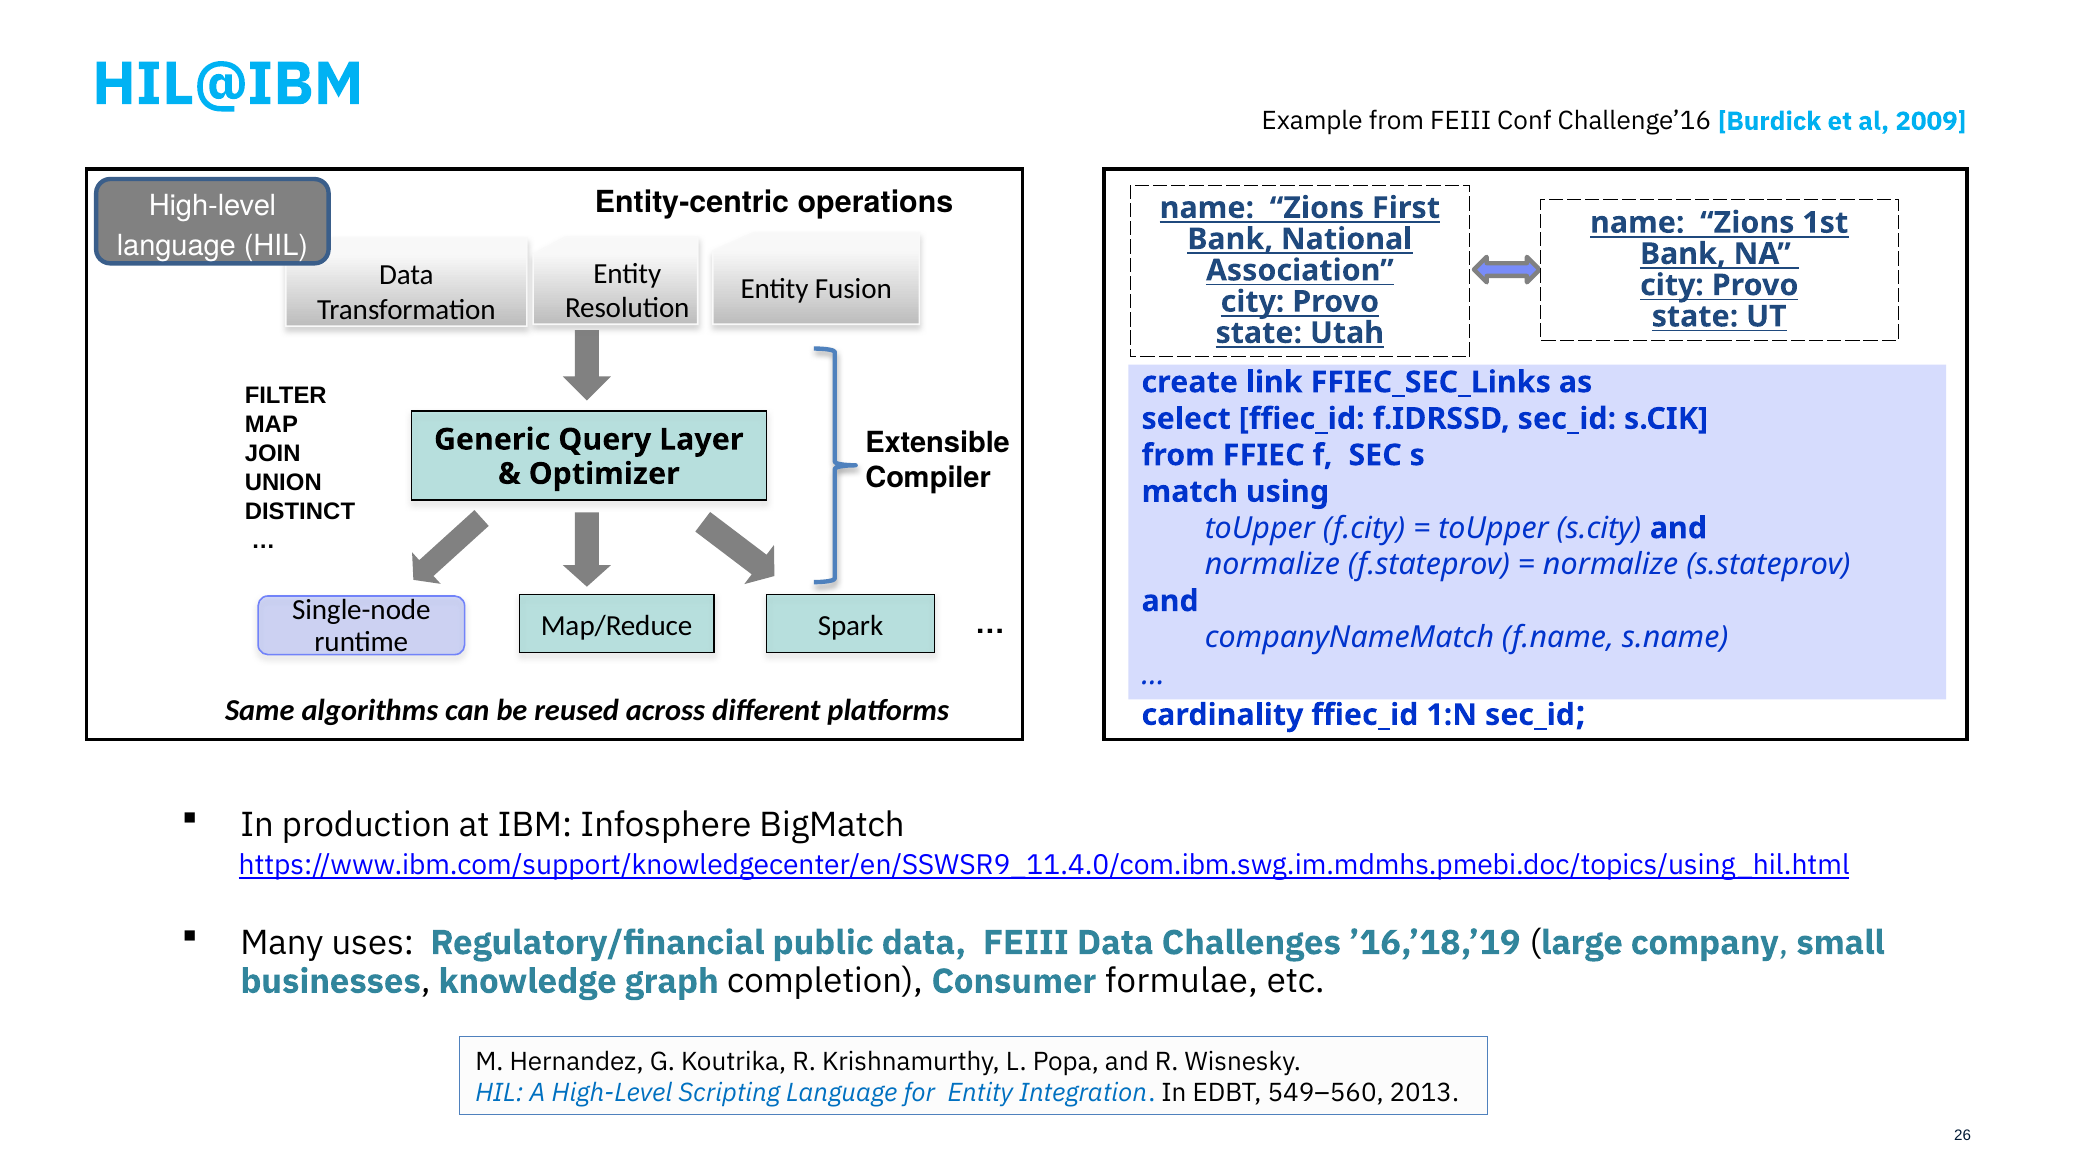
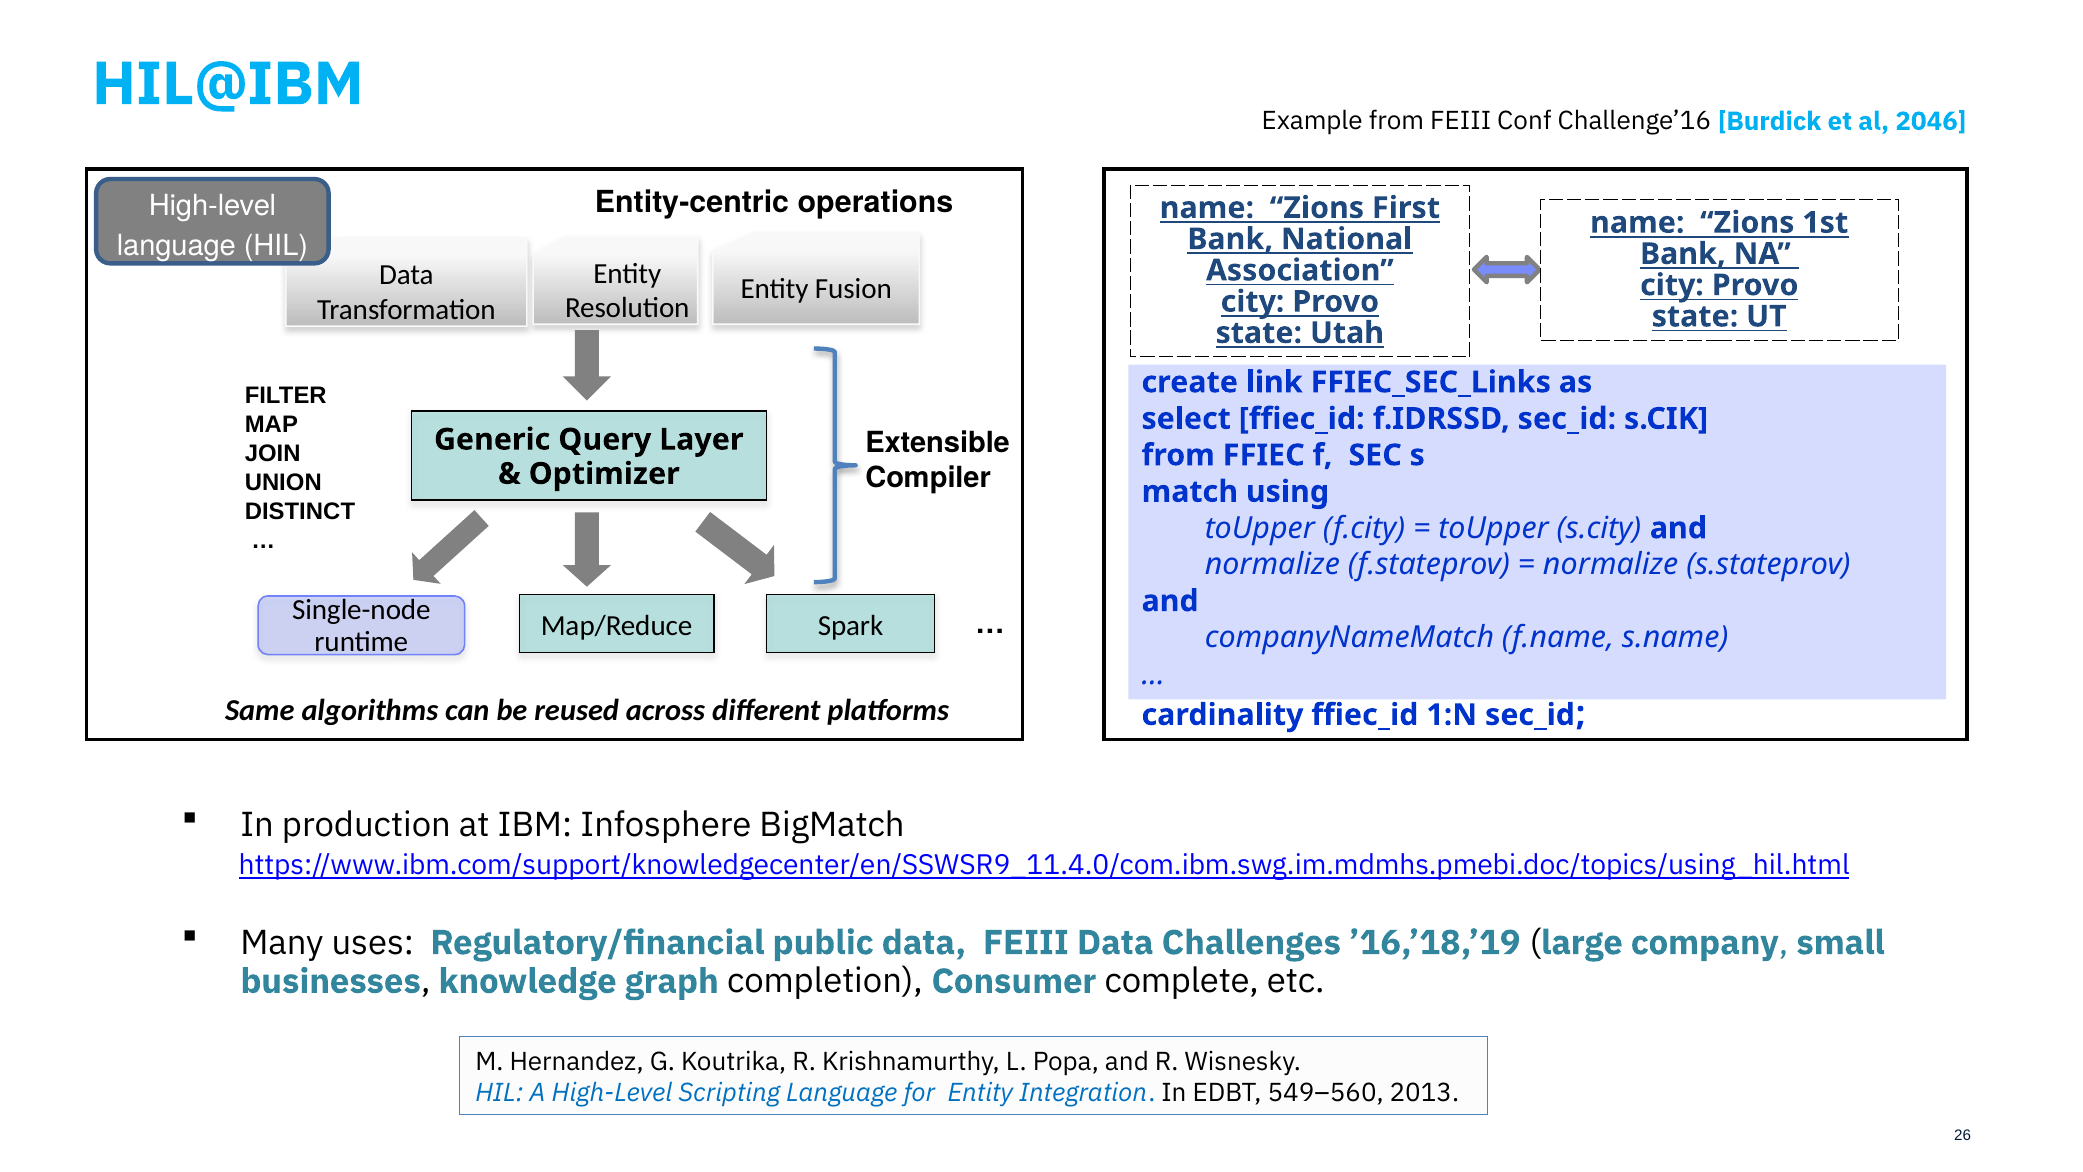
2009: 2009 -> 2046
formulae: formulae -> complete
